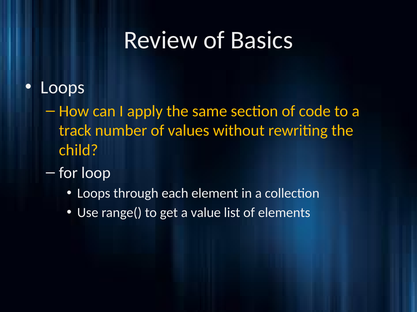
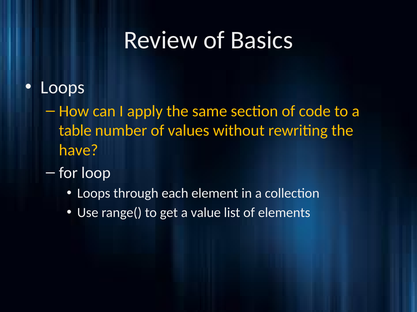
track: track -> table
child: child -> have
